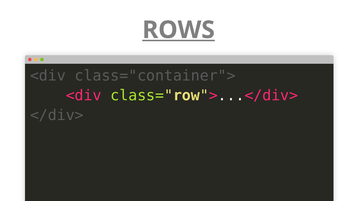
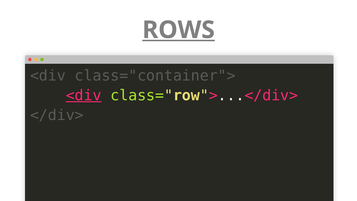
<div at (84, 95) underline: none -> present
